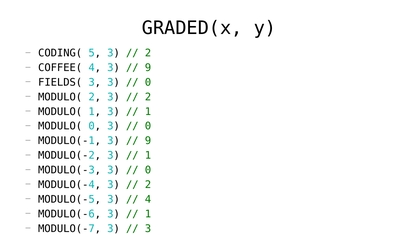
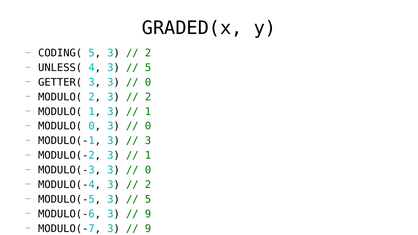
COFFEE(: COFFEE( -> UNLESS(
9 at (148, 68): 9 -> 5
FIELDS(: FIELDS( -> GETTER(
9 at (148, 141): 9 -> 3
4 at (148, 199): 4 -> 5
1 at (148, 214): 1 -> 9
3 at (148, 229): 3 -> 9
